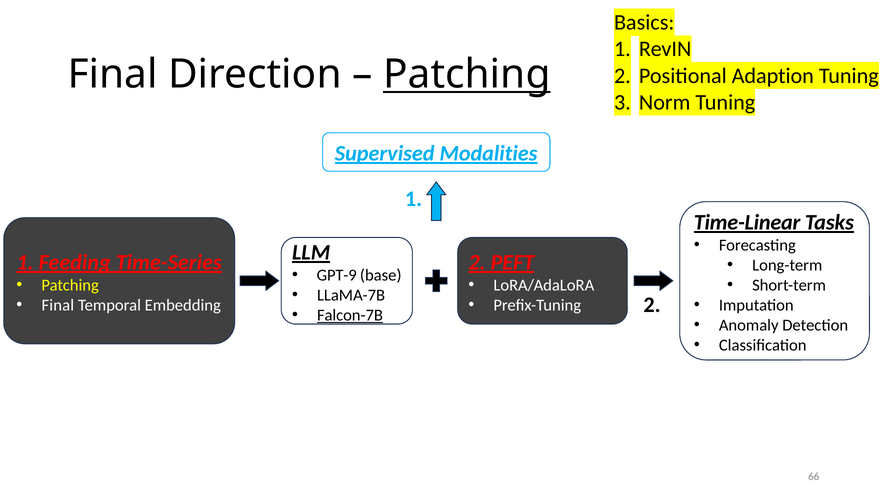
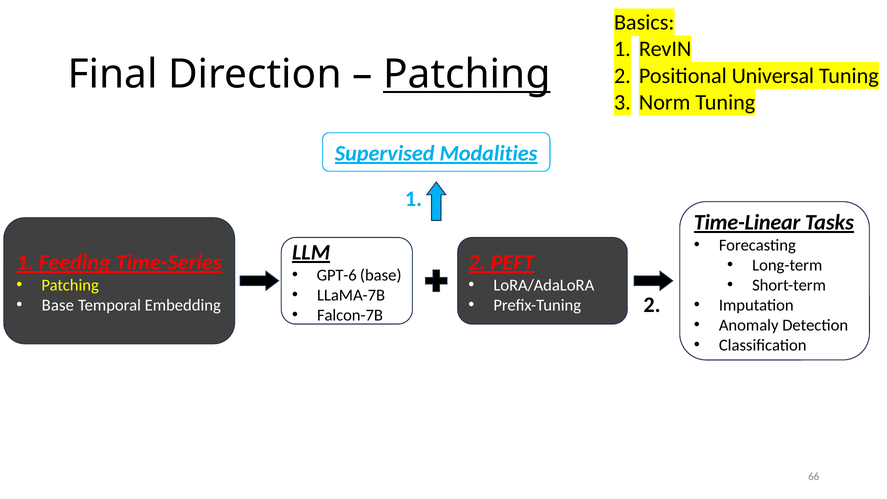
Adaption: Adaption -> Universal
GPT-9: GPT-9 -> GPT-6
Final at (58, 305): Final -> Base
Falcon-7B underline: present -> none
